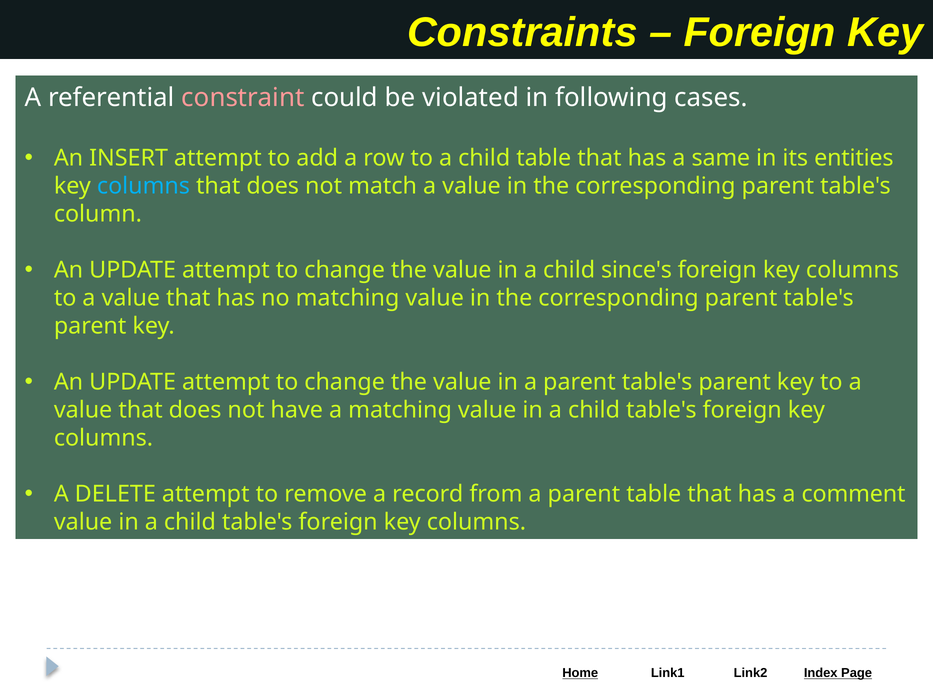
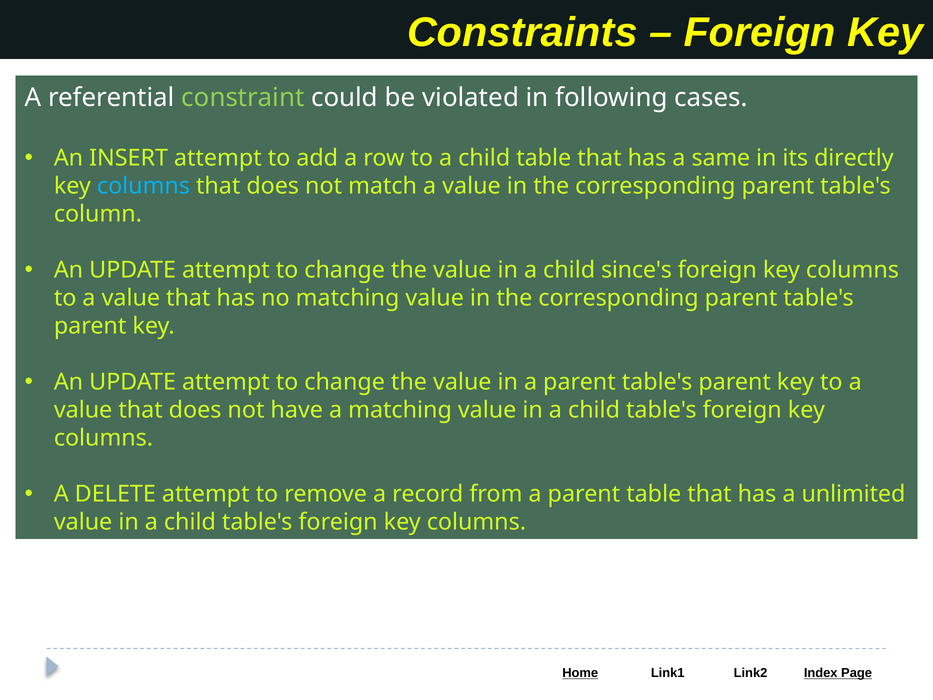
constraint colour: pink -> light green
entities: entities -> directly
comment: comment -> unlimited
